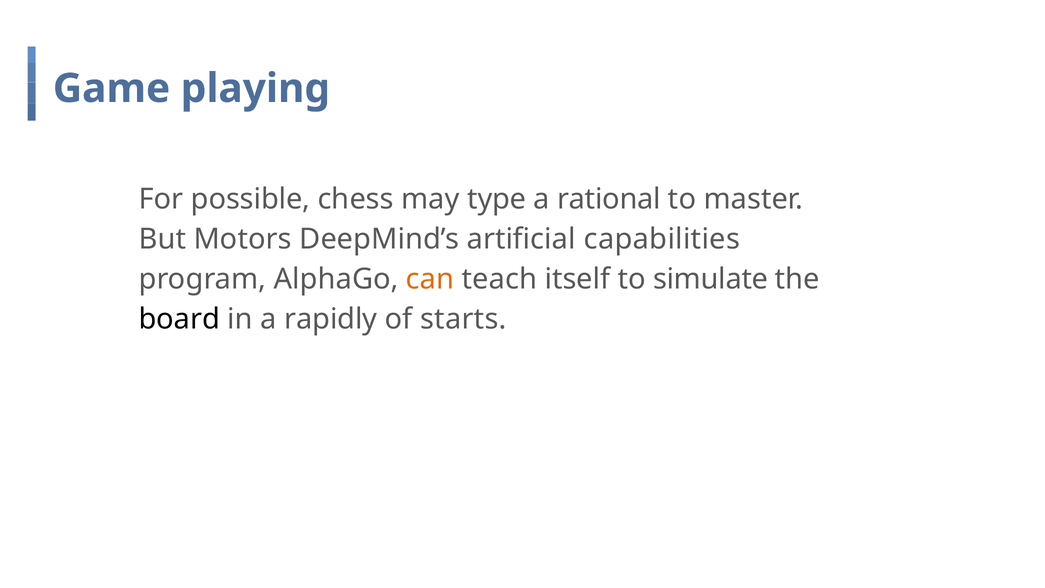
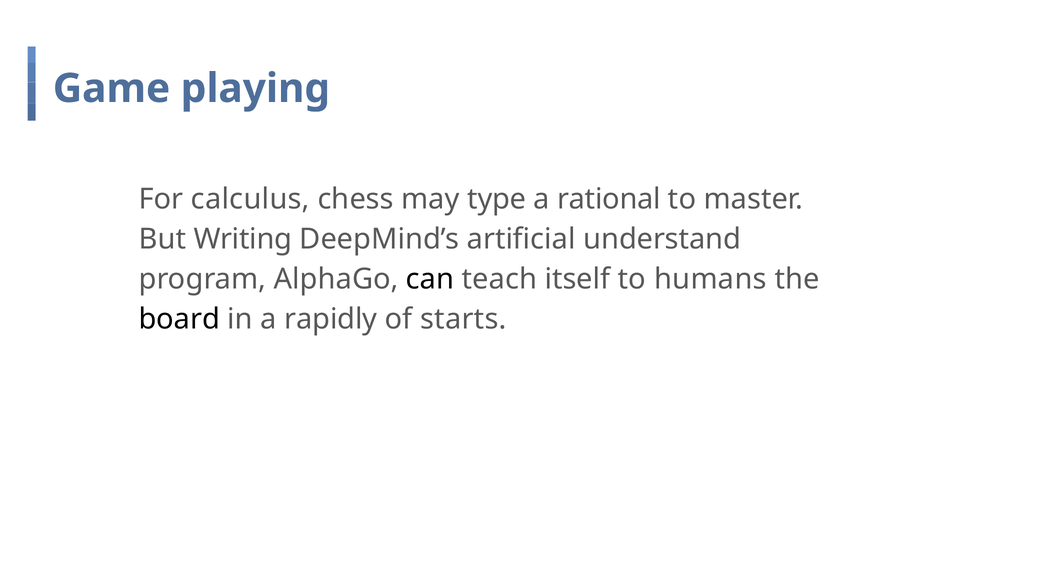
possible: possible -> calculus
Motors: Motors -> Writing
capabilities: capabilities -> understand
can colour: orange -> black
simulate: simulate -> humans
